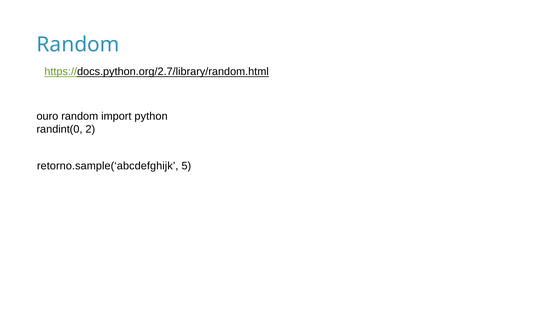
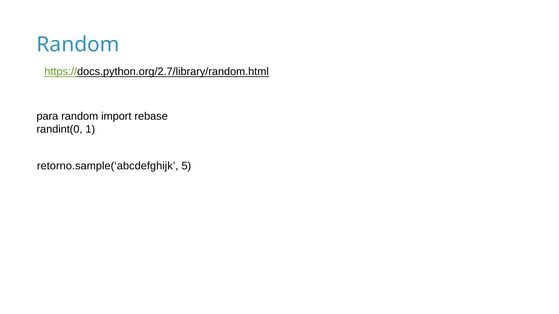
ouro: ouro -> para
python: python -> rebase
2: 2 -> 1
